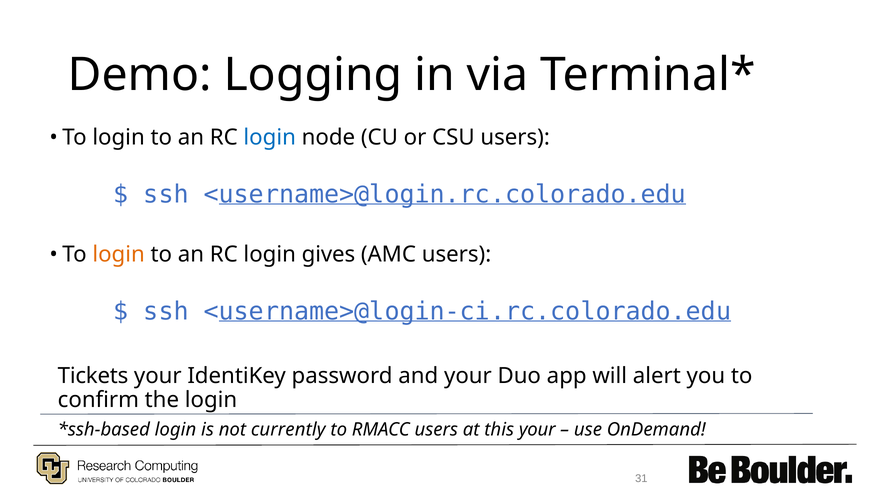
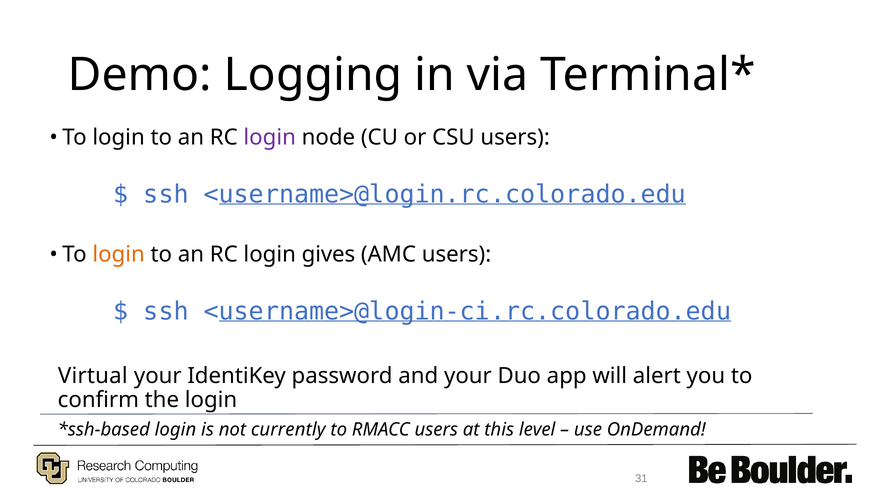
login at (270, 137) colour: blue -> purple
Tickets: Tickets -> Virtual
this your: your -> level
